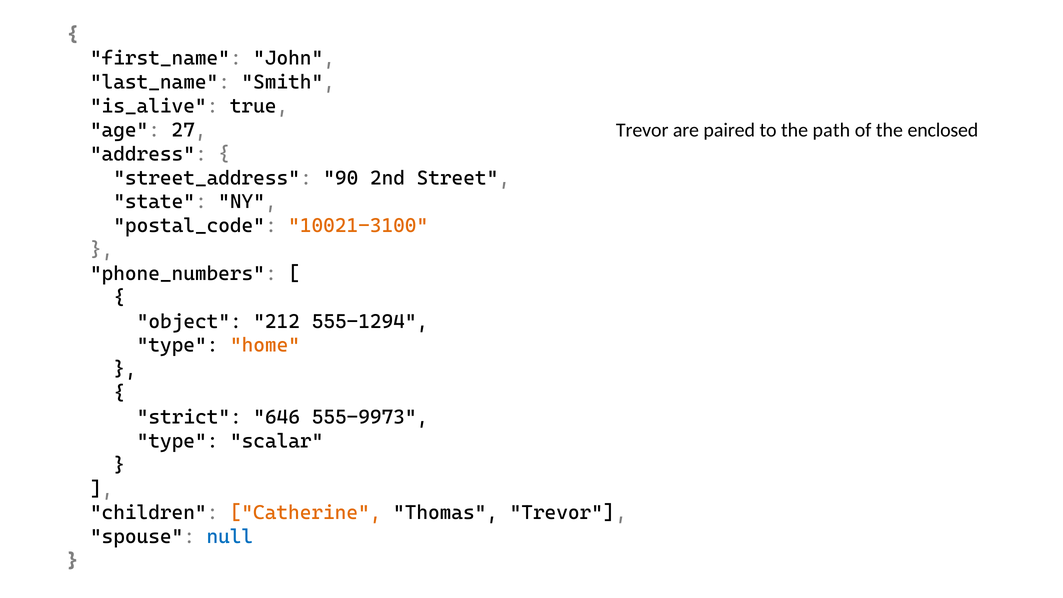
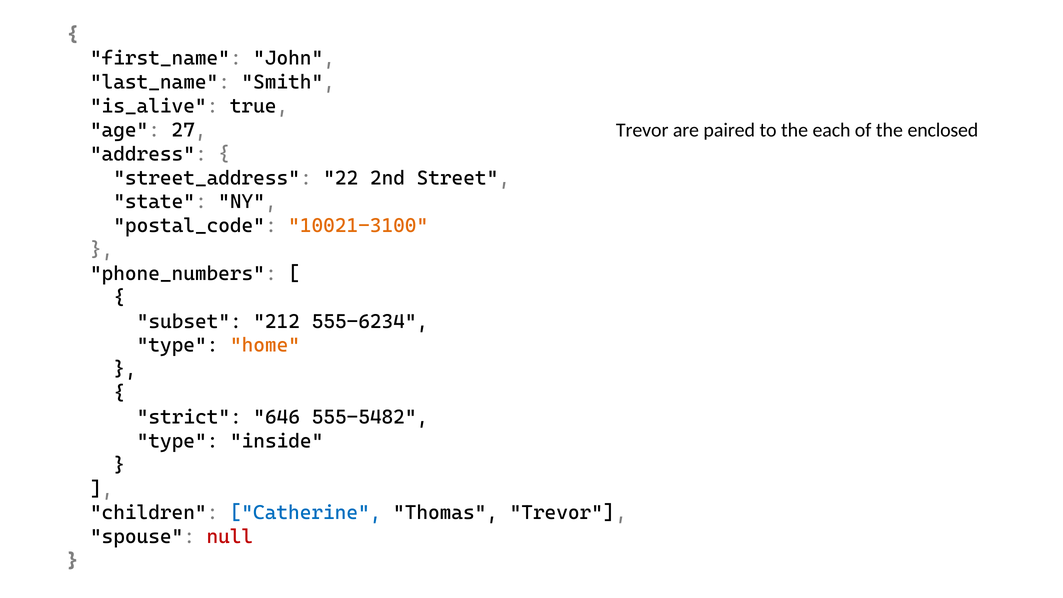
path: path -> each
90: 90 -> 22
object: object -> subset
555-1294: 555-1294 -> 555-6234
555-9973: 555-9973 -> 555-5482
scalar: scalar -> inside
Catherine colour: orange -> blue
null colour: blue -> red
